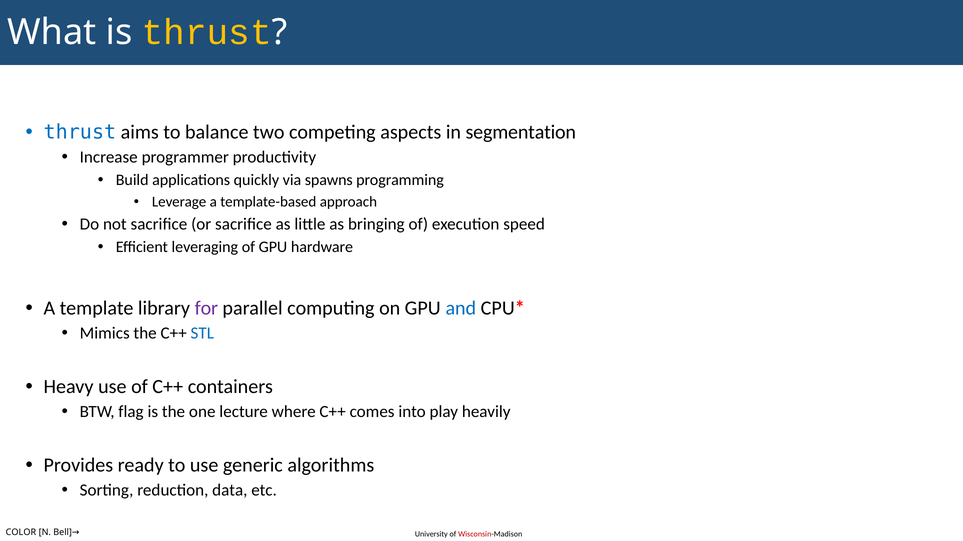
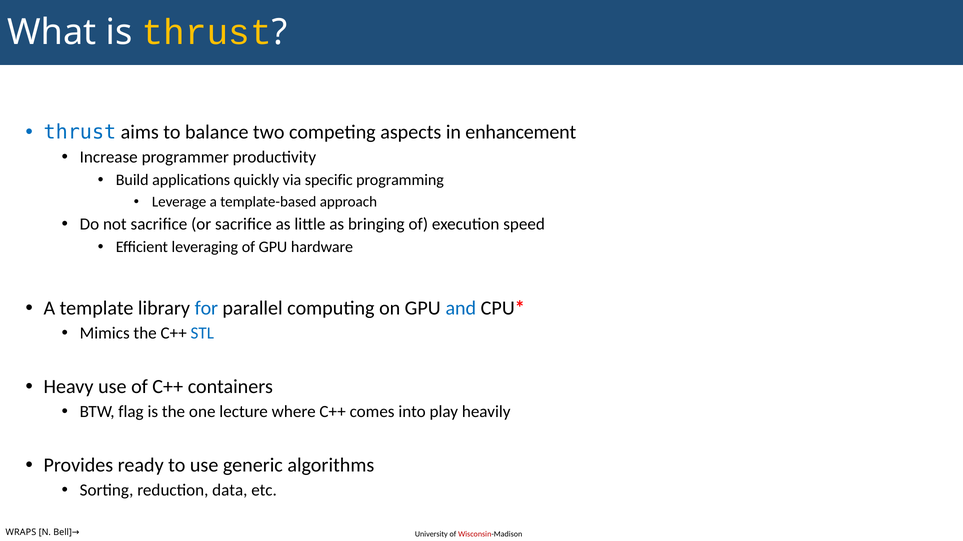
segmentation: segmentation -> enhancement
spawns: spawns -> specific
for colour: purple -> blue
COLOR: COLOR -> WRAPS
